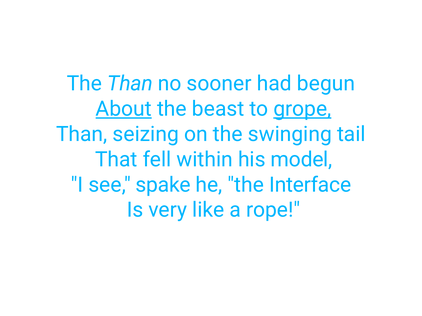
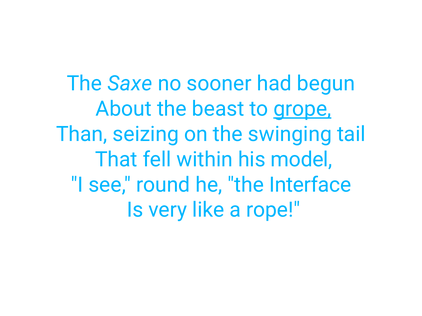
The Than: Than -> Saxe
About underline: present -> none
spake: spake -> round
